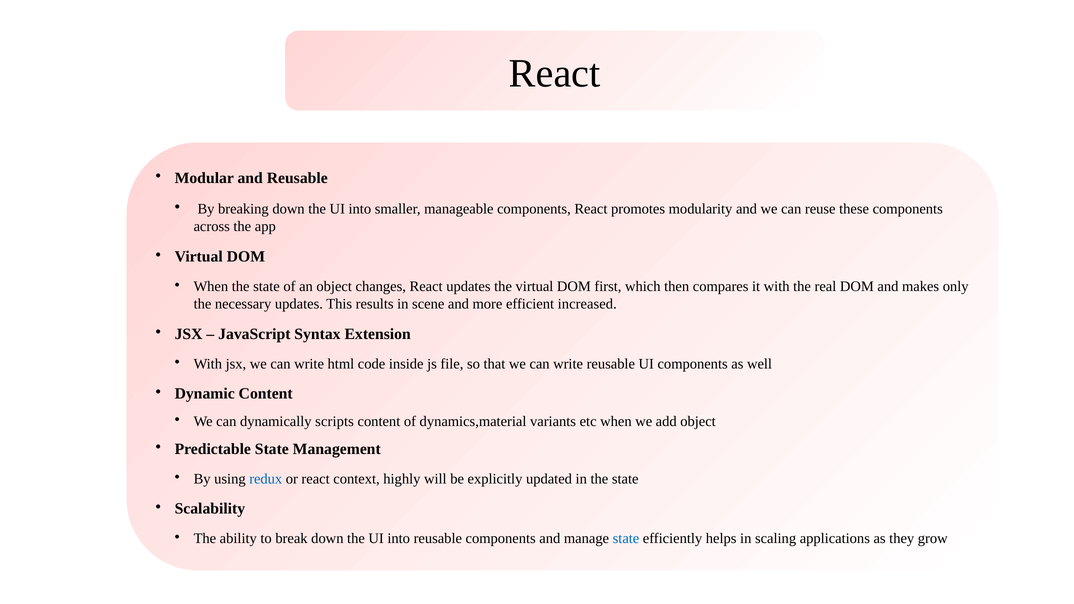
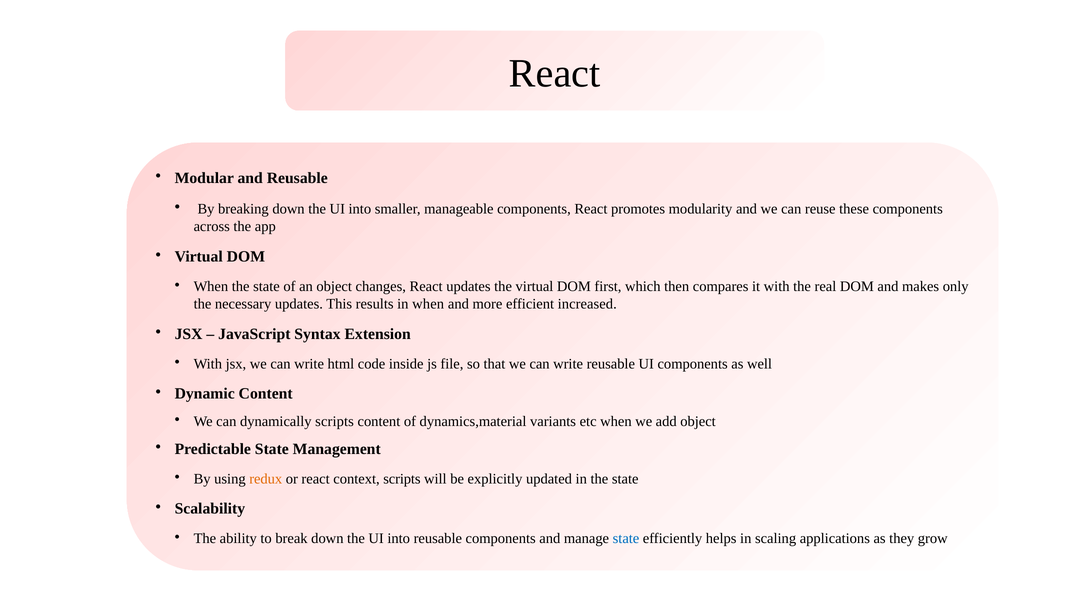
in scene: scene -> when
redux colour: blue -> orange
context highly: highly -> scripts
